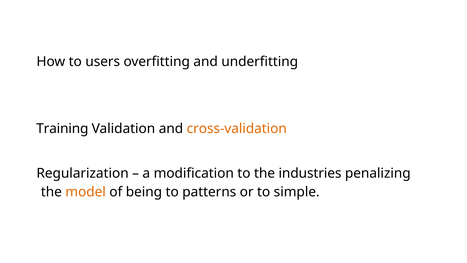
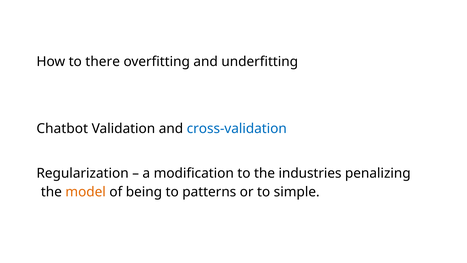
users: users -> there
Training: Training -> Chatbot
cross-validation colour: orange -> blue
